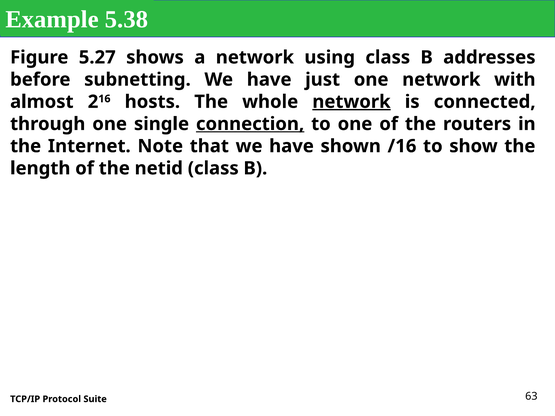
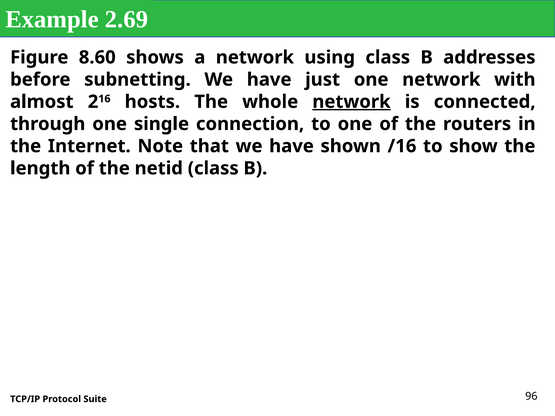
5.38: 5.38 -> 2.69
5.27: 5.27 -> 8.60
connection underline: present -> none
63: 63 -> 96
